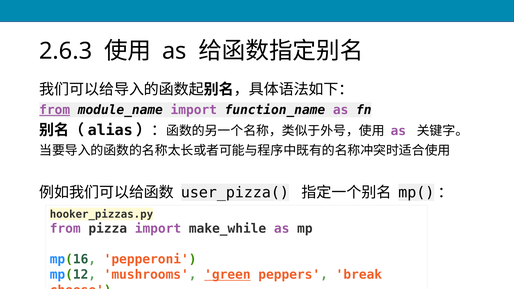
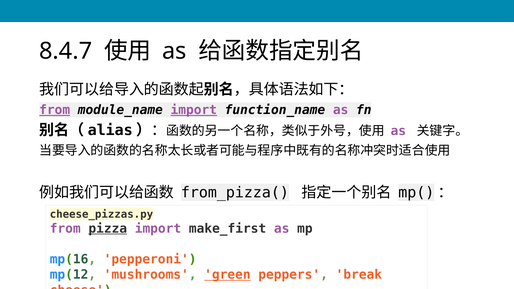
2.6.3: 2.6.3 -> 8.4.7
import at (194, 110) underline: none -> present
user_pizza(: user_pizza( -> from_pizza(
hooker_pizzas.py: hooker_pizzas.py -> cheese_pizzas.py
pizza underline: none -> present
make_while: make_while -> make_first
